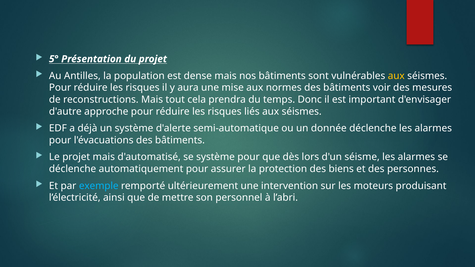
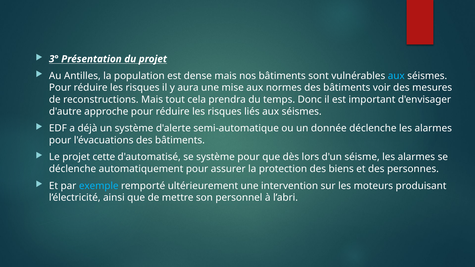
5°: 5° -> 3°
aux at (396, 76) colour: yellow -> light blue
projet mais: mais -> cette
